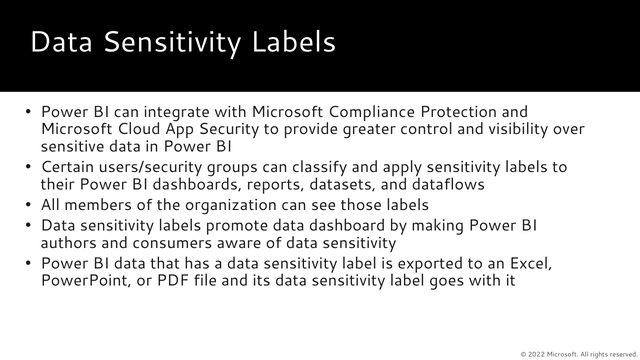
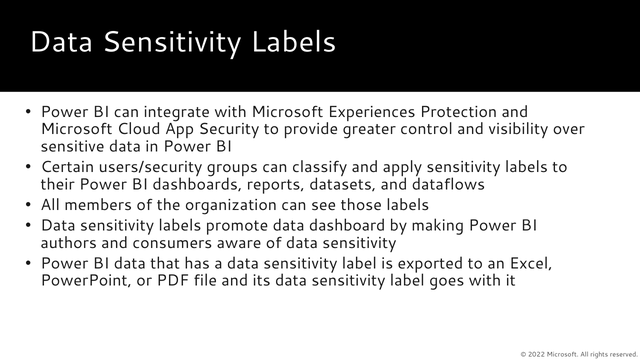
Compliance: Compliance -> Experiences
